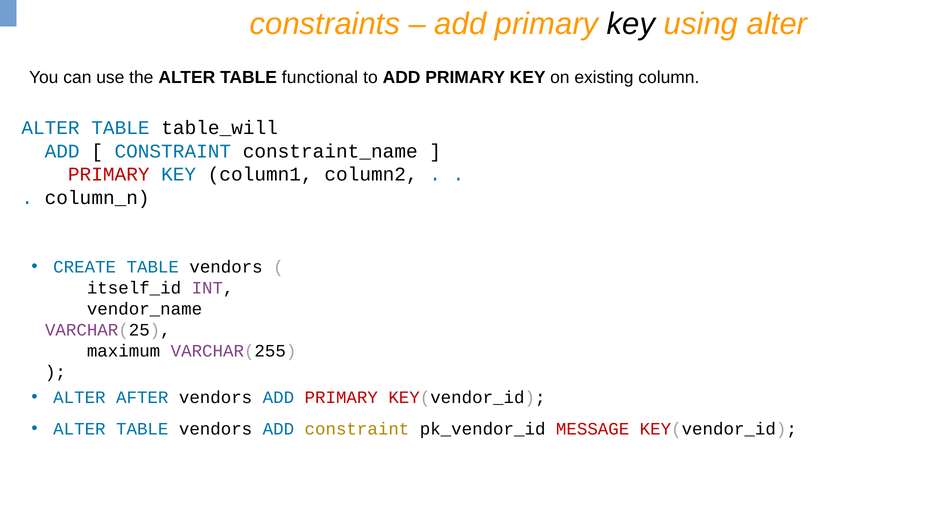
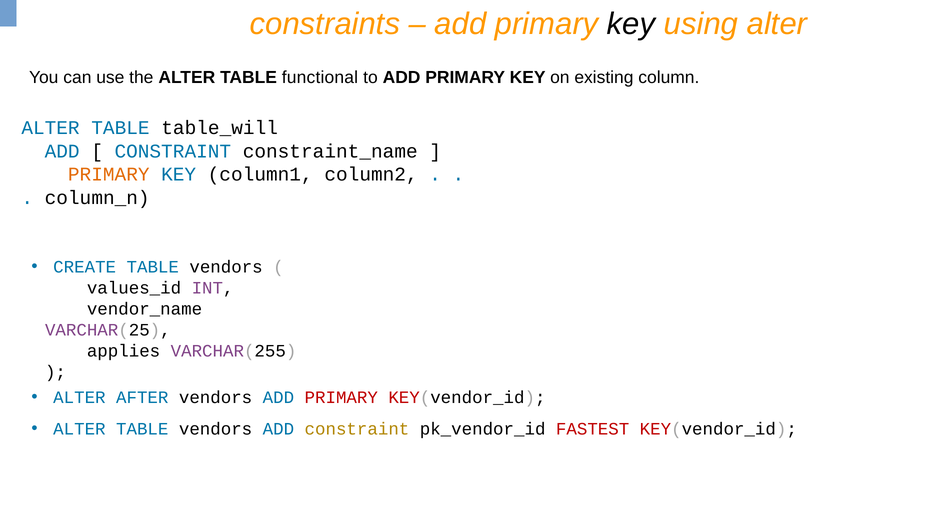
PRIMARY at (109, 174) colour: red -> orange
itself_id: itself_id -> values_id
maximum: maximum -> applies
MESSAGE: MESSAGE -> FASTEST
